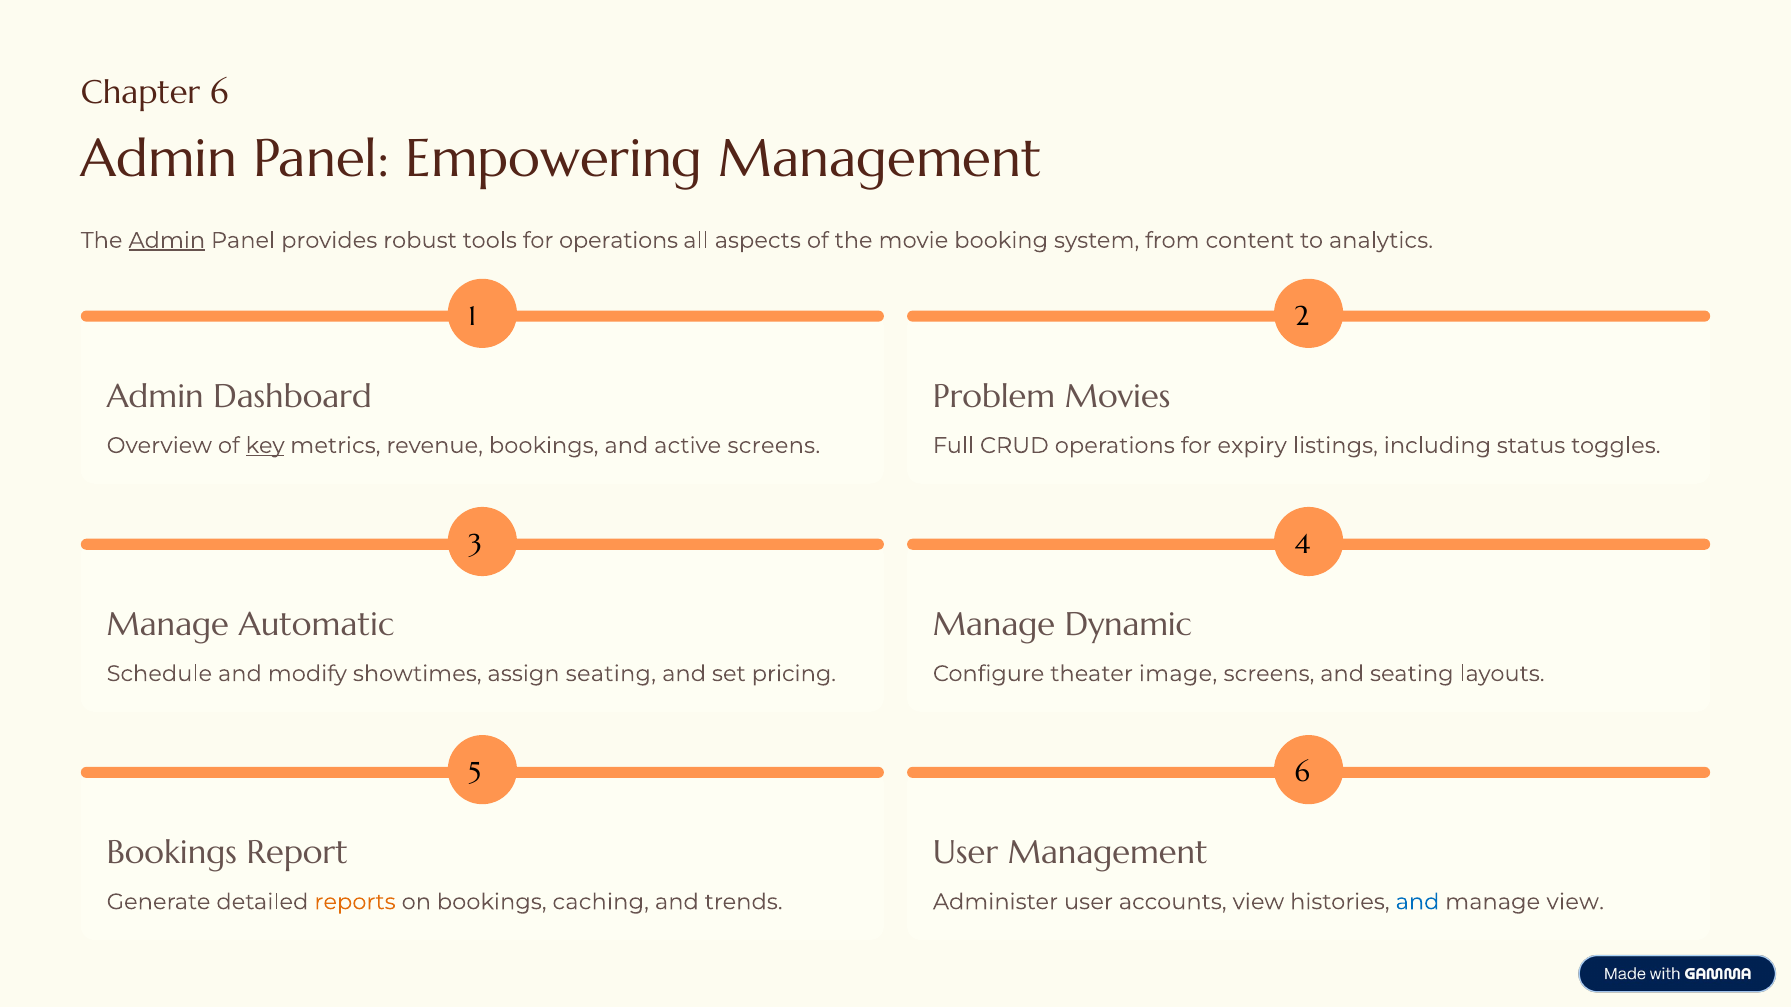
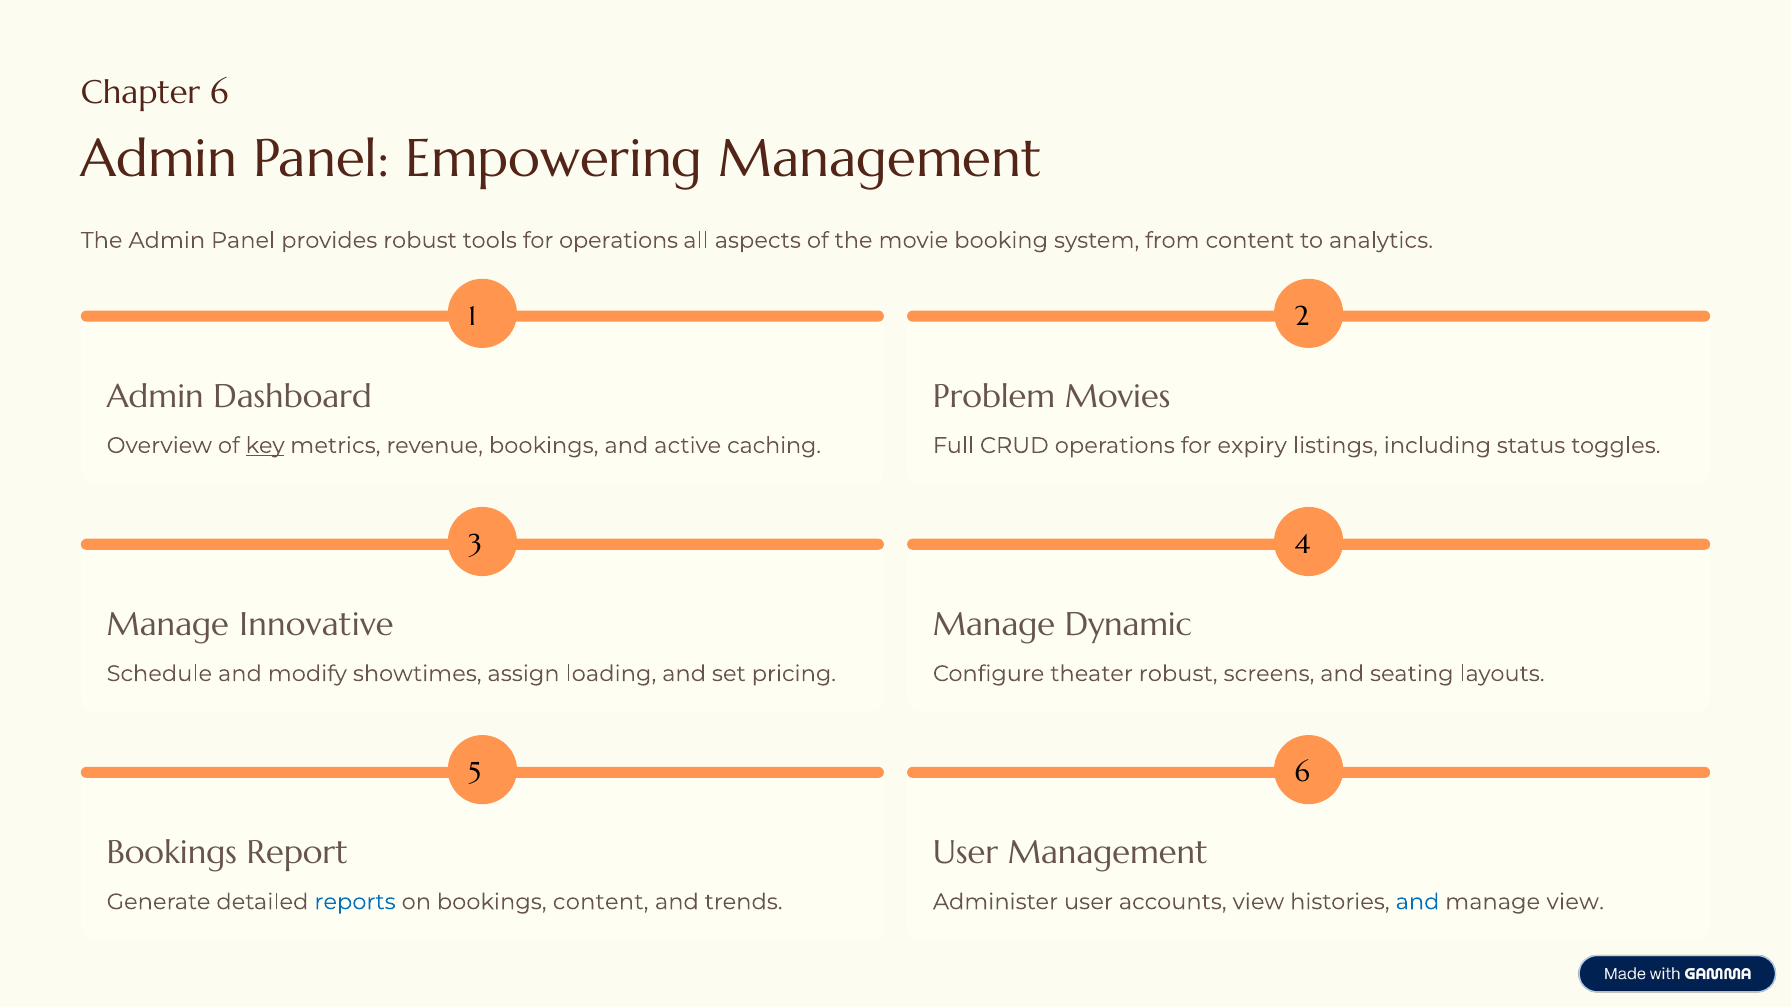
Admin at (167, 240) underline: present -> none
active screens: screens -> caching
Automatic: Automatic -> Innovative
assign seating: seating -> loading
theater image: image -> robust
reports colour: orange -> blue
bookings caching: caching -> content
